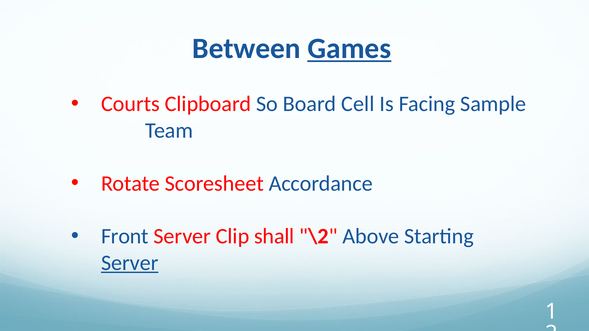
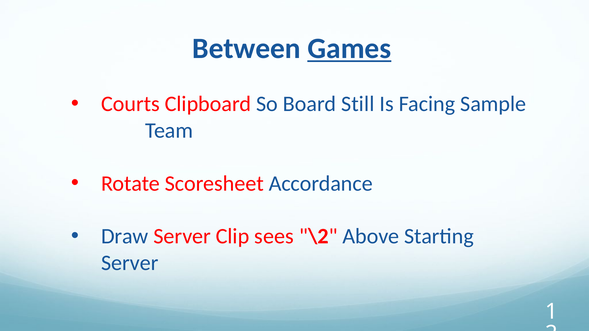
Cell: Cell -> Still
Front: Front -> Draw
shall: shall -> sees
Server at (130, 263) underline: present -> none
